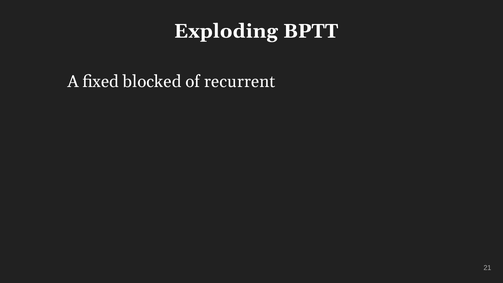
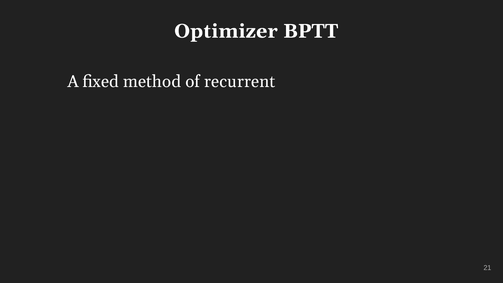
Exploding: Exploding -> Optimizer
blocked: blocked -> method
